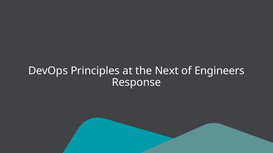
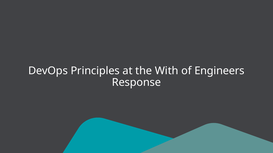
Next: Next -> With
